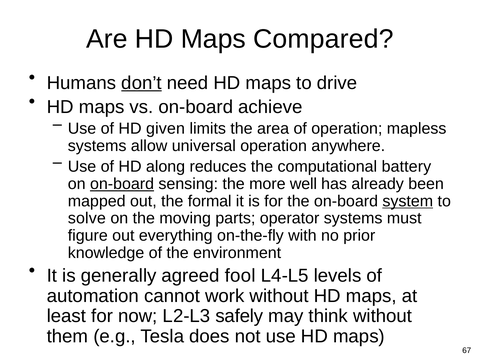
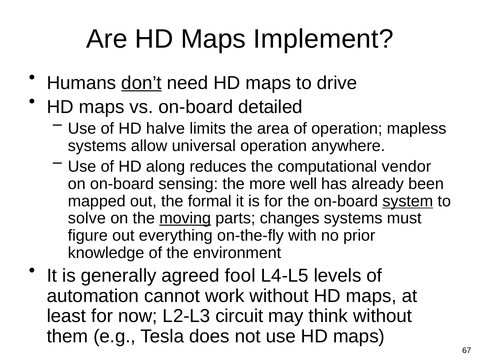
Compared: Compared -> Implement
achieve: achieve -> detailed
given: given -> halve
battery: battery -> vendor
on-board at (122, 184) underline: present -> none
moving underline: none -> present
operator: operator -> changes
safely: safely -> circuit
